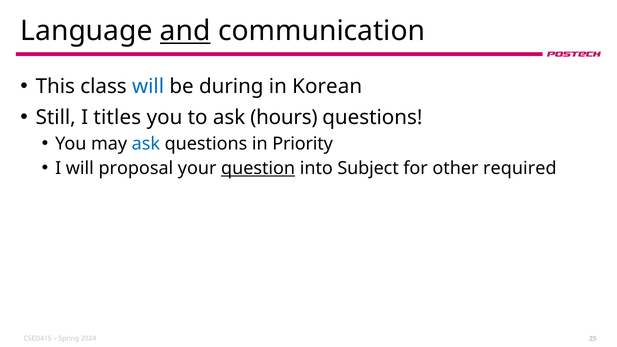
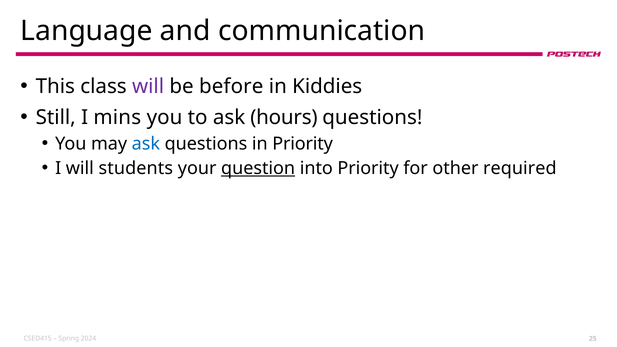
and underline: present -> none
will at (148, 86) colour: blue -> purple
during: during -> before
Korean: Korean -> Kiddies
titles: titles -> mins
proposal: proposal -> students
into Subject: Subject -> Priority
